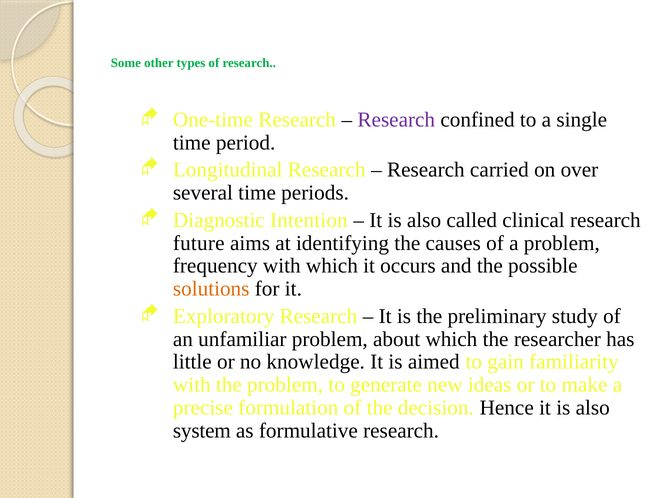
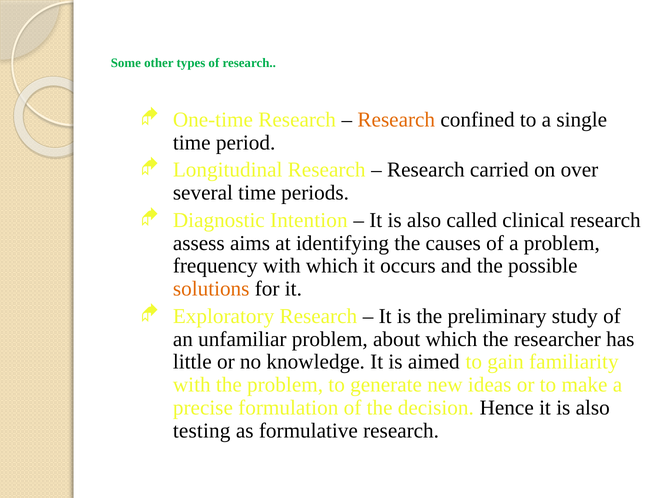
Research at (396, 120) colour: purple -> orange
future: future -> assess
system: system -> testing
